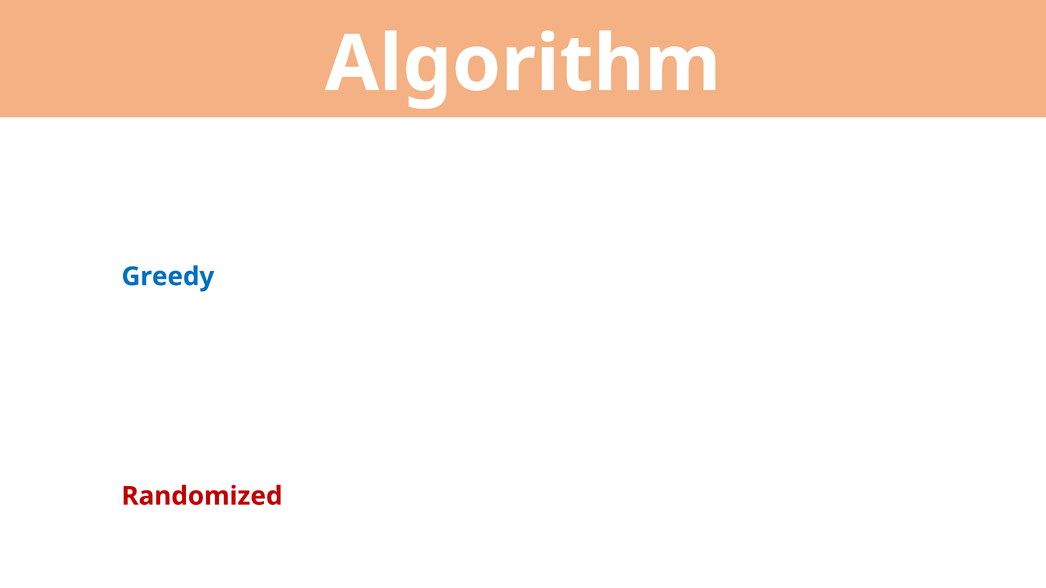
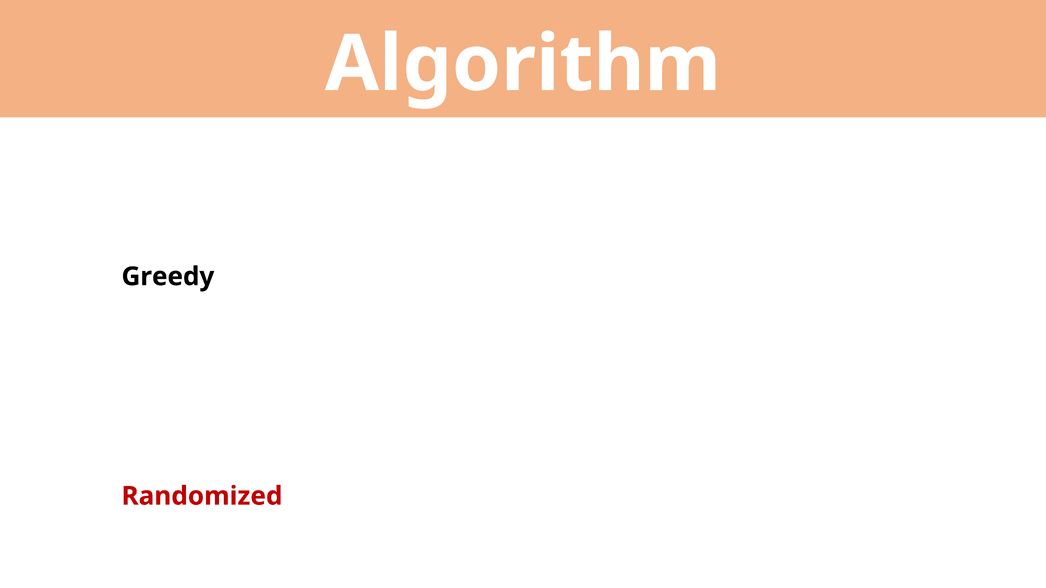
Greedy colour: blue -> black
